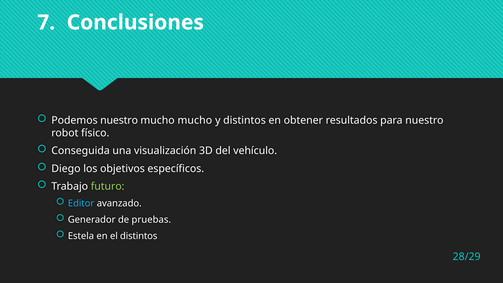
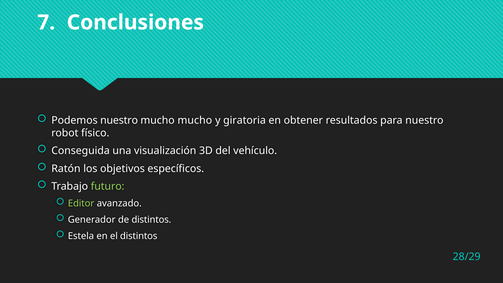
y distintos: distintos -> giratoria
Diego: Diego -> Ratón
Editor colour: light blue -> light green
de pruebas: pruebas -> distintos
